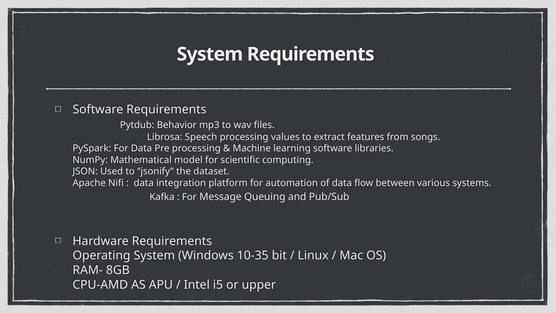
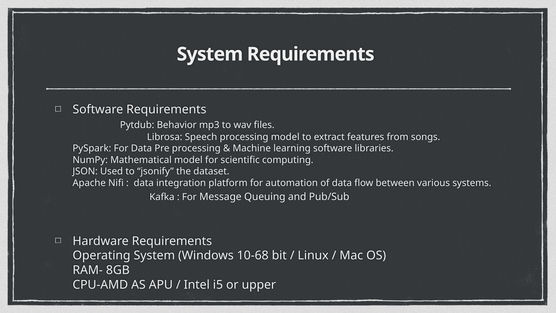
processing values: values -> model
10-35: 10-35 -> 10-68
